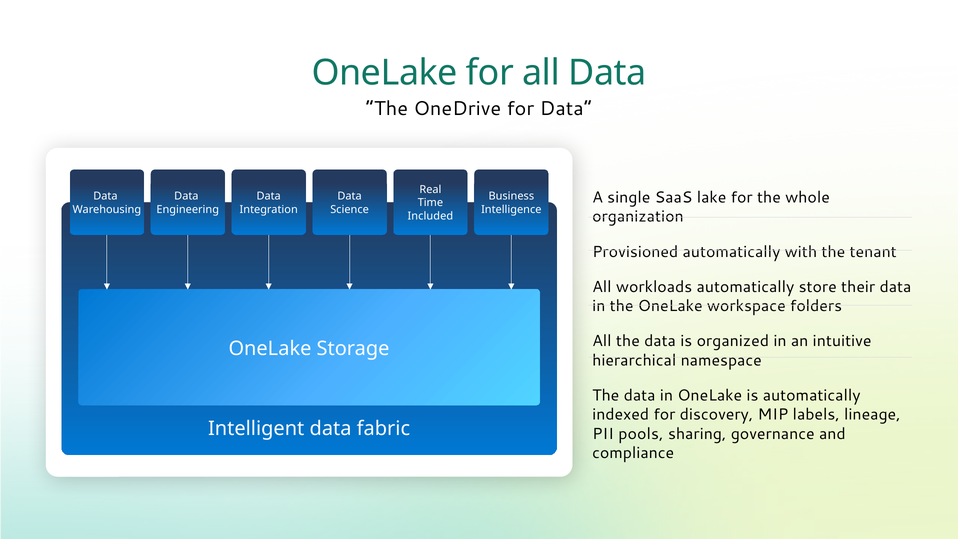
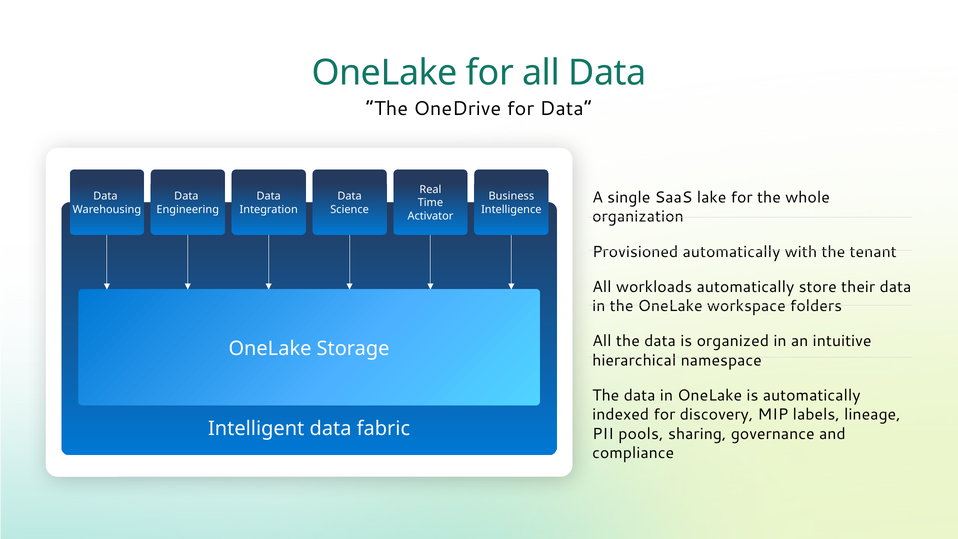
Included: Included -> Activator
